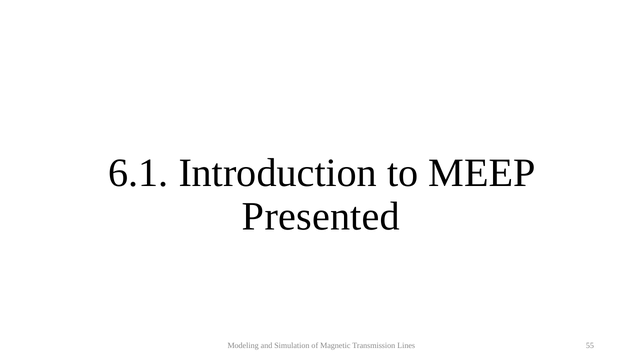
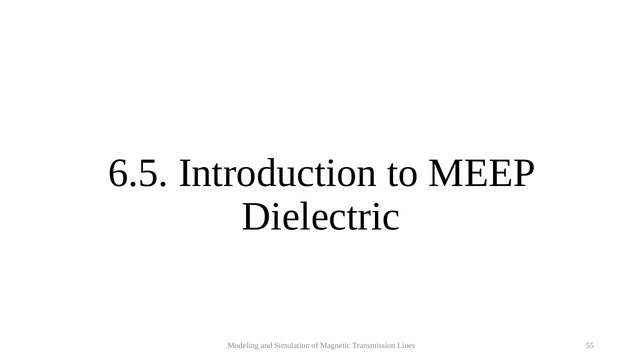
6.1: 6.1 -> 6.5
Presented: Presented -> Dielectric
